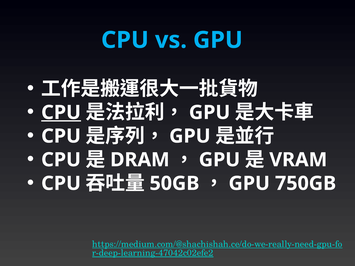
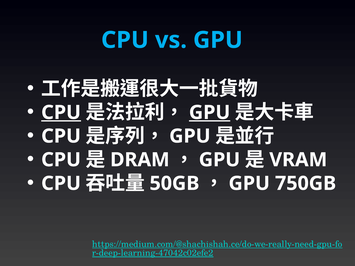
GPU at (210, 113) underline: none -> present
